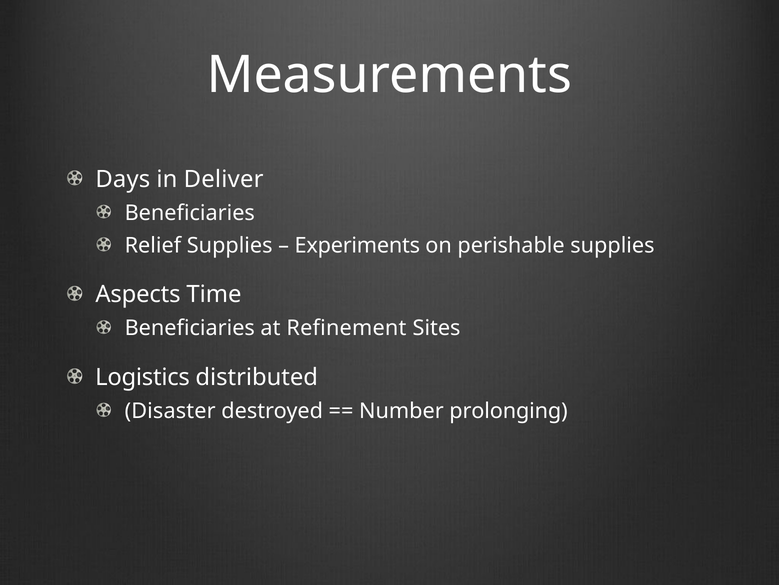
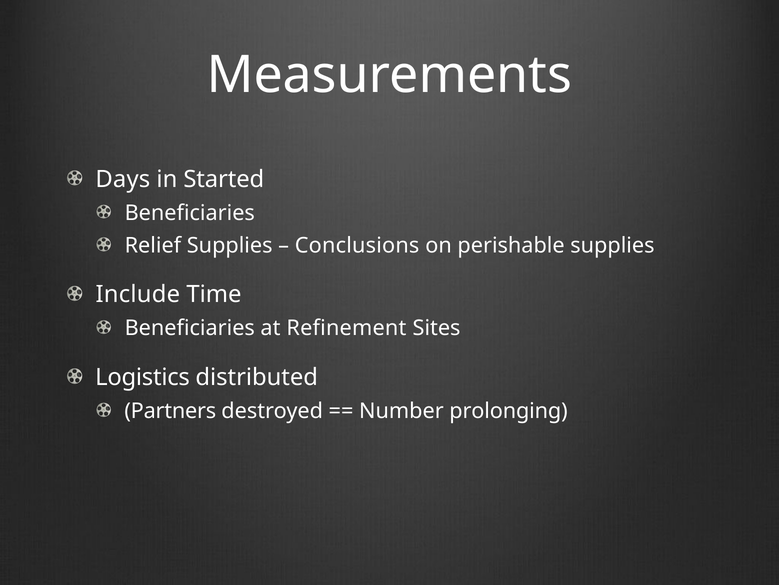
Deliver: Deliver -> Started
Experiments: Experiments -> Conclusions
Aspects: Aspects -> Include
Disaster: Disaster -> Partners
